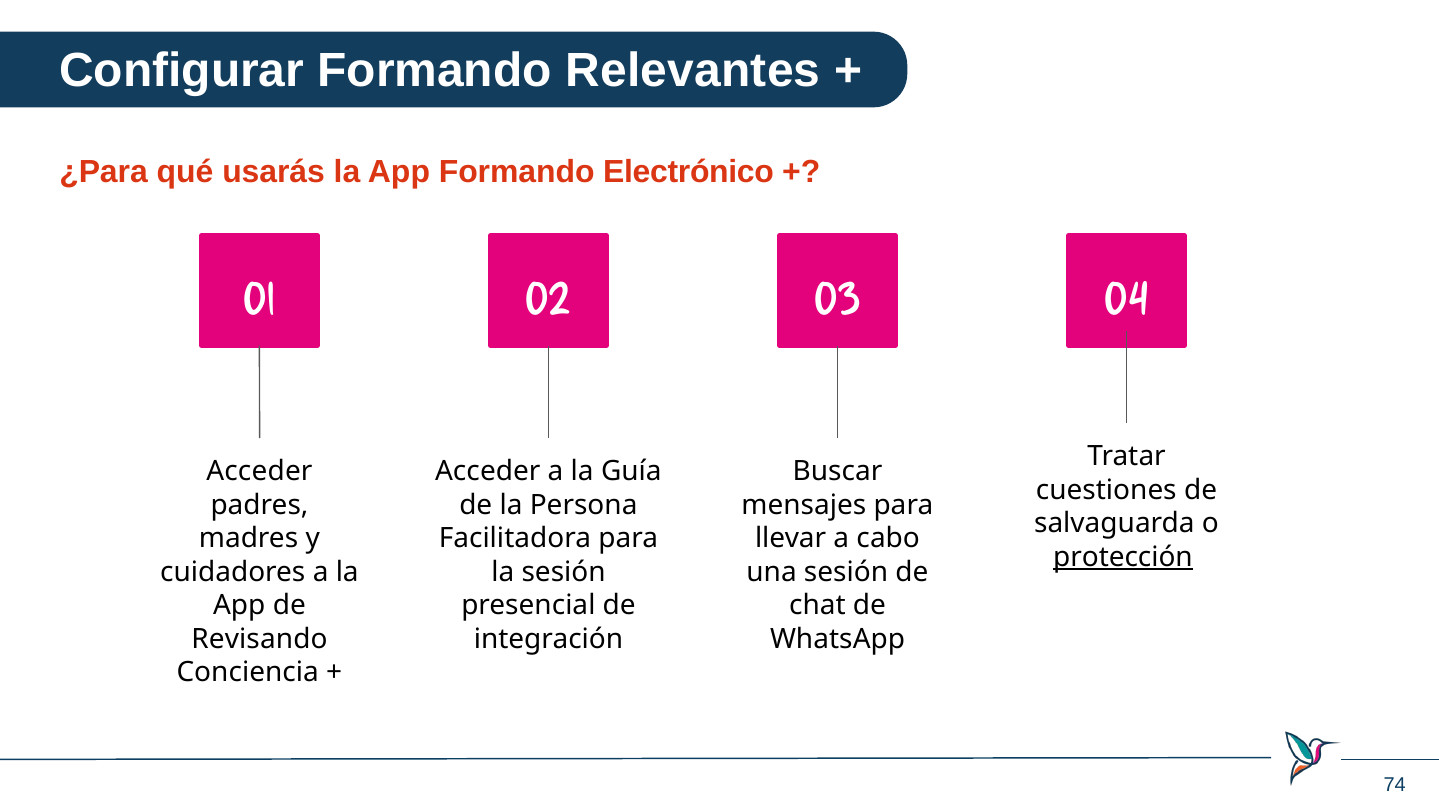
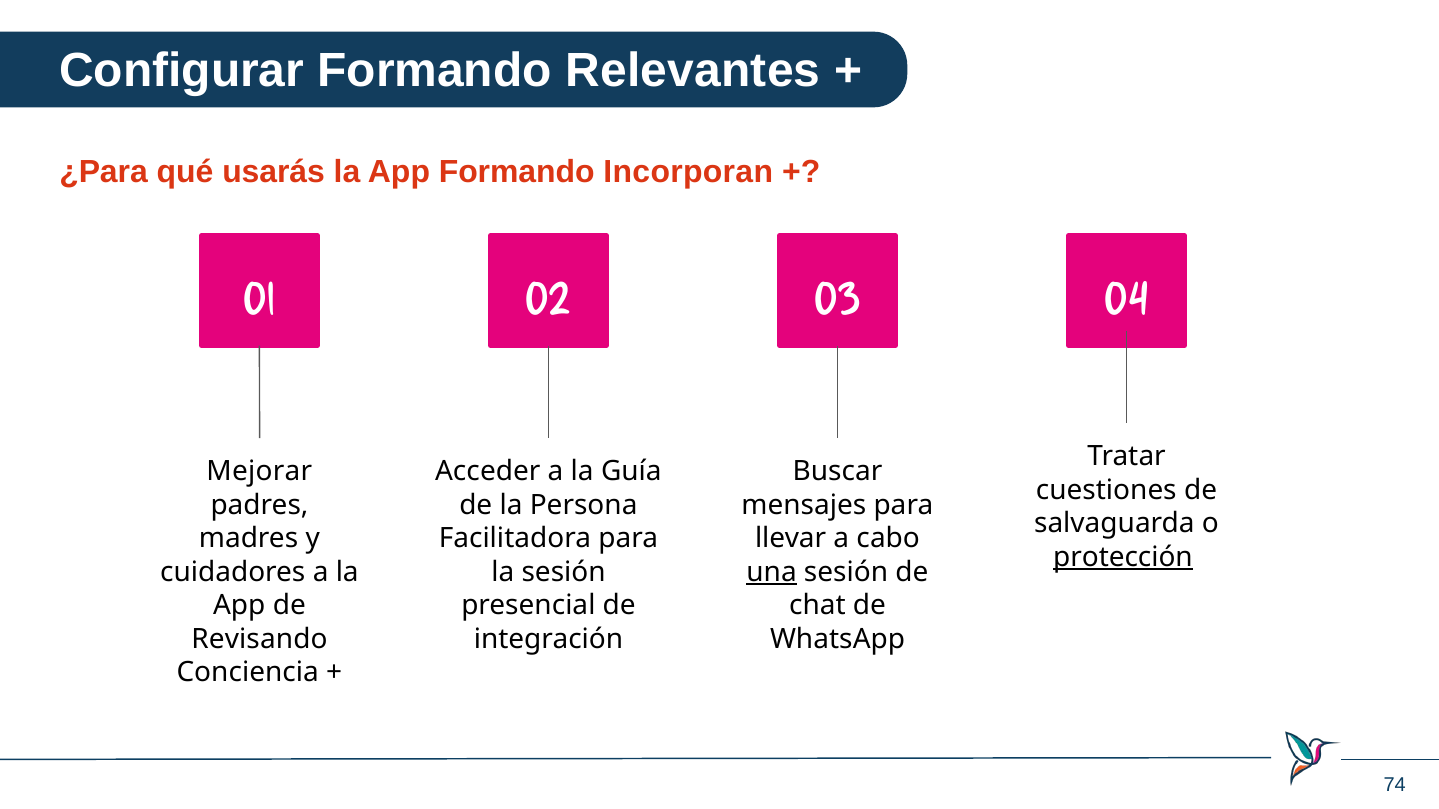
Electrónico: Electrónico -> Incorporan
Acceder at (259, 472): Acceder -> Mejorar
una underline: none -> present
